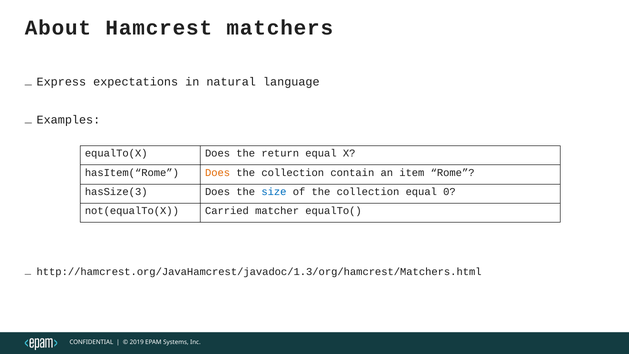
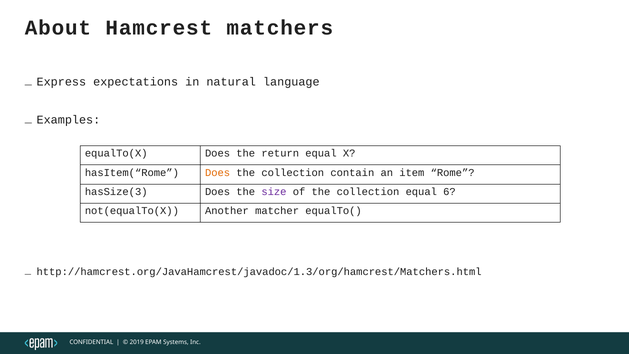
size colour: blue -> purple
0: 0 -> 6
Carried: Carried -> Another
